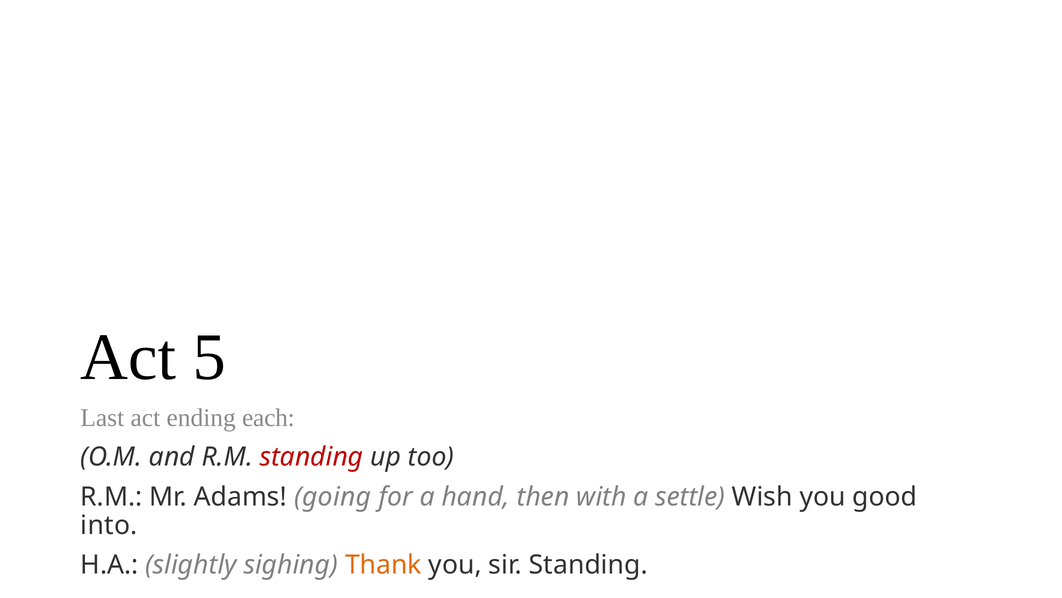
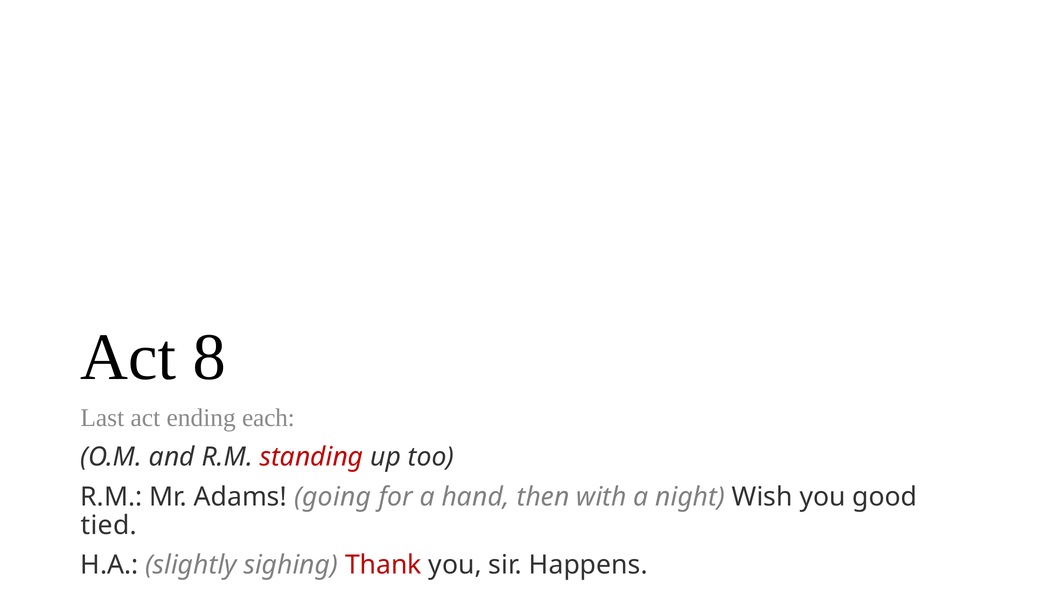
5: 5 -> 8
settle: settle -> night
into: into -> tied
Thank colour: orange -> red
sir Standing: Standing -> Happens
